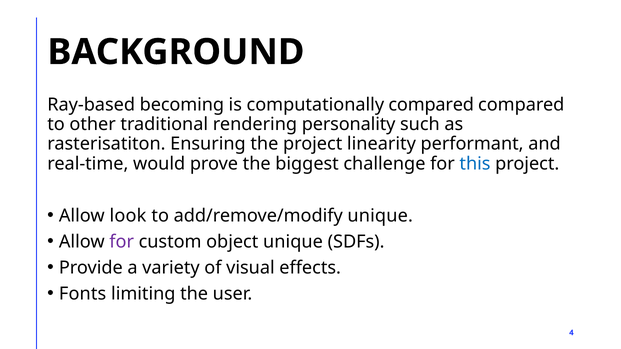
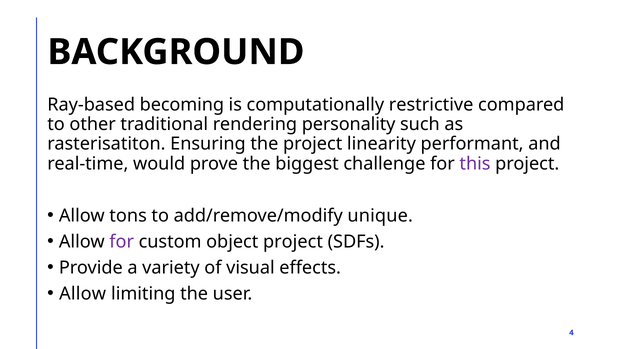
computationally compared: compared -> restrictive
this colour: blue -> purple
look: look -> tons
object unique: unique -> project
Fonts at (83, 294): Fonts -> Allow
